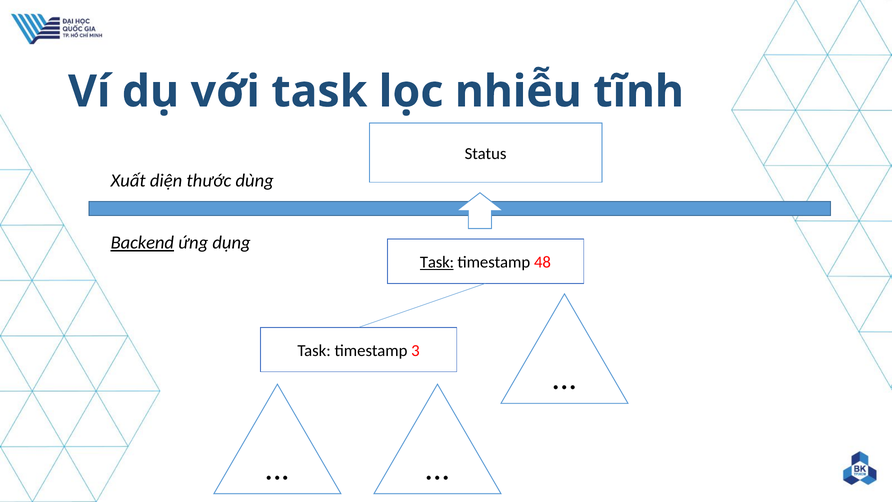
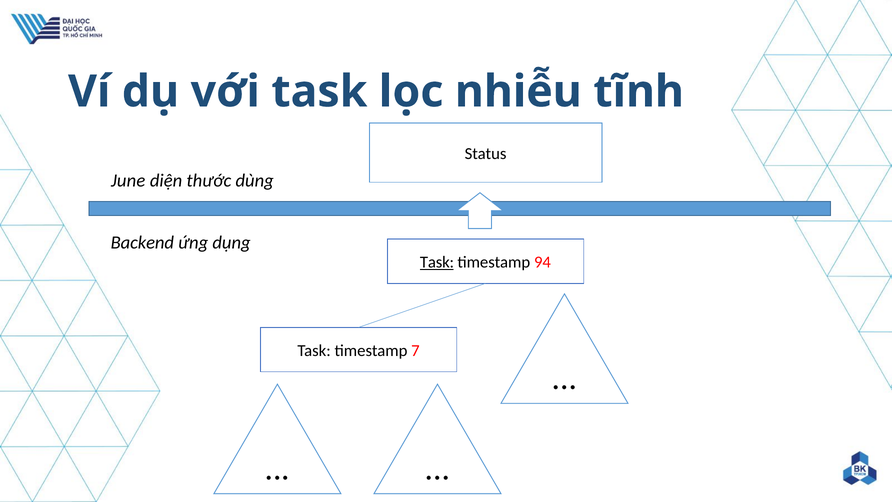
Xuất: Xuất -> June
Backend underline: present -> none
48: 48 -> 94
3: 3 -> 7
